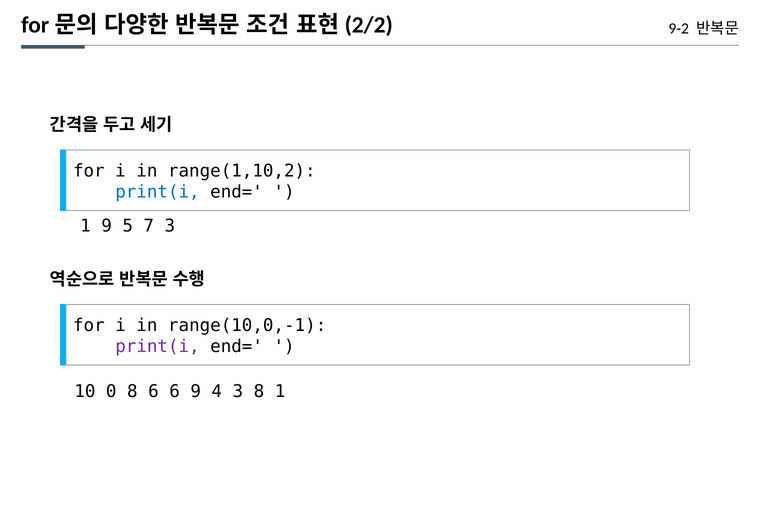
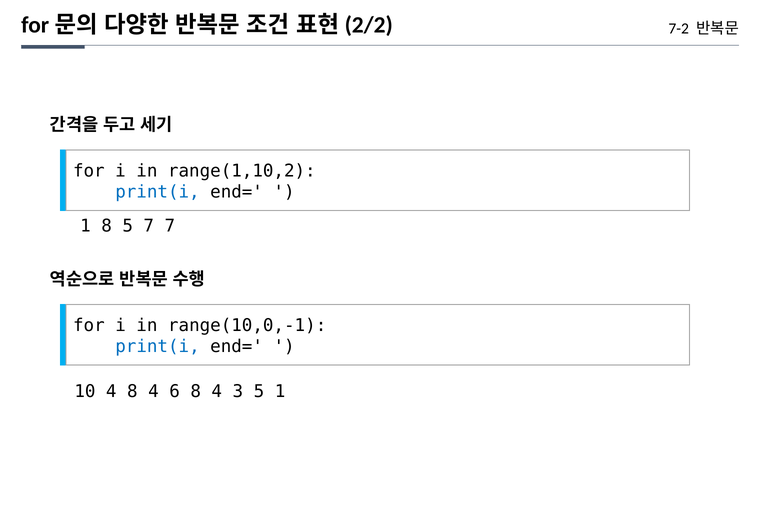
9-2: 9-2 -> 7-2
1 9: 9 -> 8
7 3: 3 -> 7
print(i at (157, 347) colour: purple -> blue
10 0: 0 -> 4
6 at (153, 391): 6 -> 4
6 9: 9 -> 8
3 8: 8 -> 5
